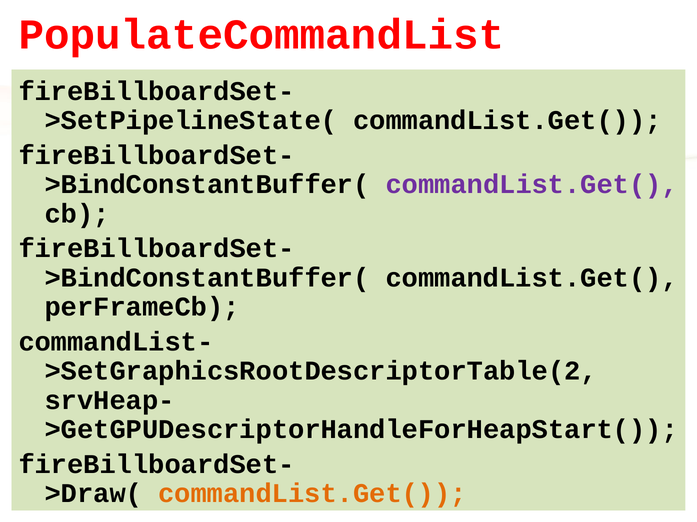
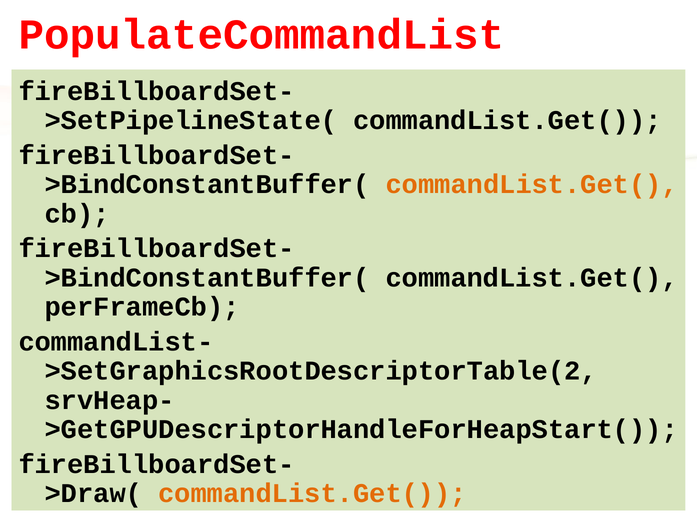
commandList.Get( at (532, 185) colour: purple -> orange
